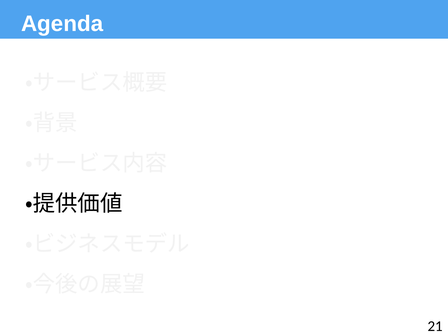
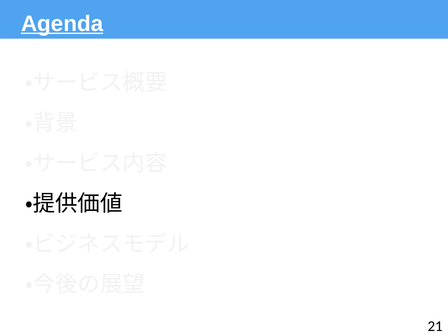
Agenda underline: none -> present
